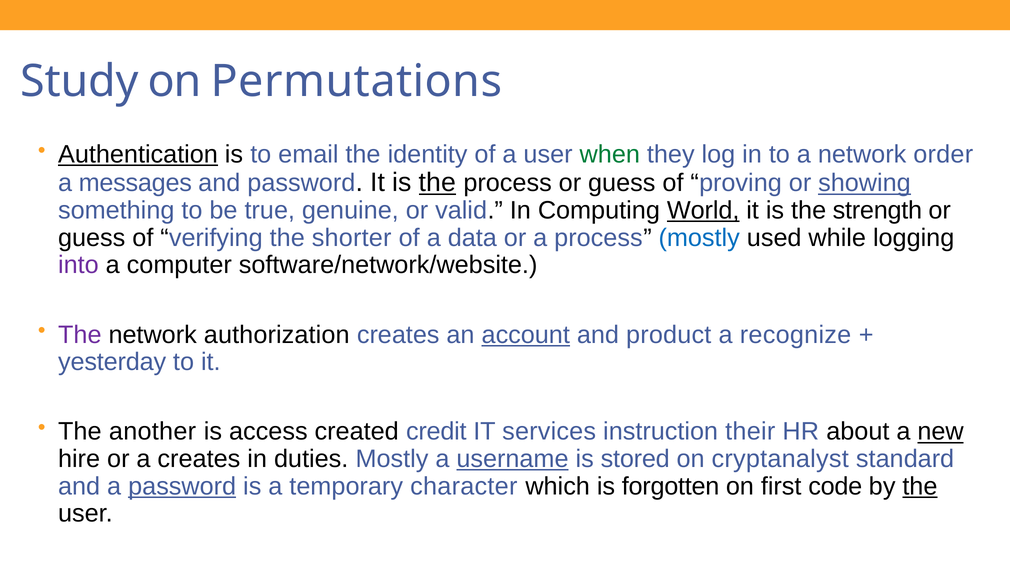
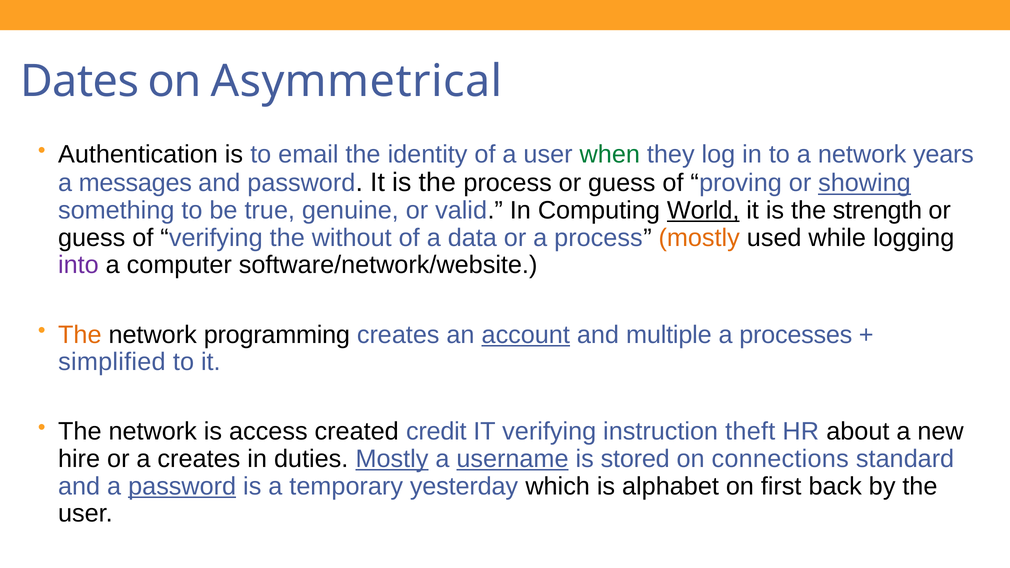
Study: Study -> Dates
Permutations: Permutations -> Asymmetrical
Authentication underline: present -> none
order: order -> years
the at (437, 183) underline: present -> none
shorter: shorter -> without
mostly at (699, 238) colour: blue -> orange
The at (80, 335) colour: purple -> orange
authorization: authorization -> programming
product: product -> multiple
recognize: recognize -> processes
yesterday: yesterday -> simplified
another at (153, 432): another -> network
IT services: services -> verifying
their: their -> theft
new underline: present -> none
Mostly at (392, 459) underline: none -> present
cryptanalyst: cryptanalyst -> connections
character: character -> yesterday
forgotten: forgotten -> alphabet
code: code -> back
the at (920, 486) underline: present -> none
